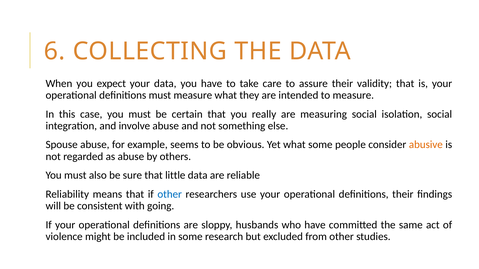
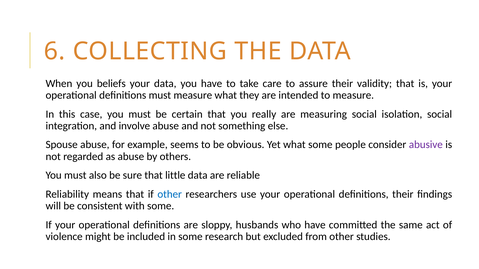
expect: expect -> beliefs
abusive colour: orange -> purple
with going: going -> some
